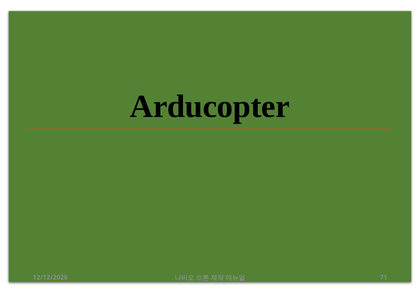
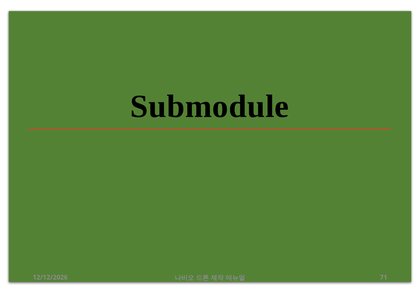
Arducopter: Arducopter -> Submodule
